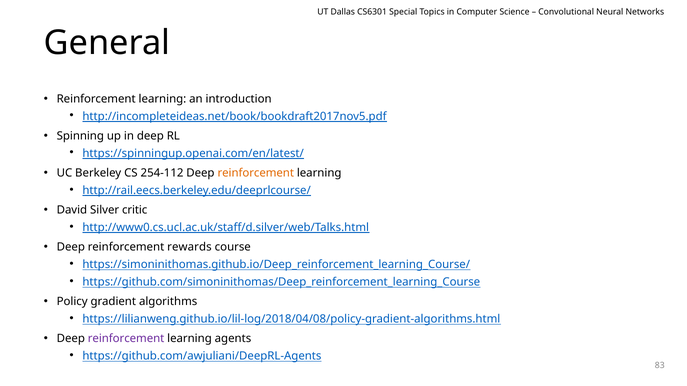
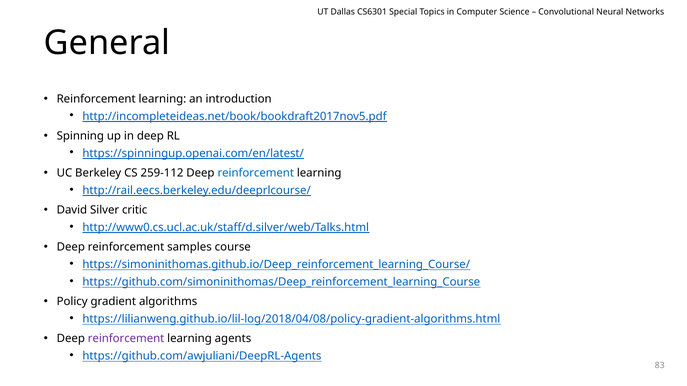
254-112: 254-112 -> 259-112
reinforcement at (256, 173) colour: orange -> blue
rewards: rewards -> samples
